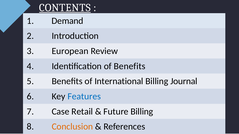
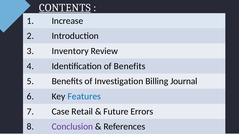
Demand: Demand -> Increase
European: European -> Inventory
International: International -> Investigation
Future Billing: Billing -> Errors
Conclusion colour: orange -> purple
